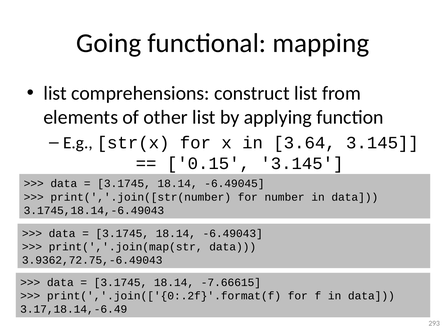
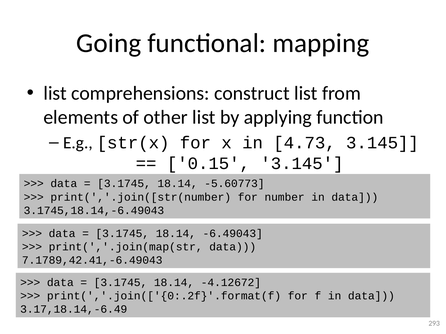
3.64: 3.64 -> 4.73
-6.49045: -6.49045 -> -5.60773
3.9362,72.75,-6.49043: 3.9362,72.75,-6.49043 -> 7.1789,42.41,-6.49043
-7.66615: -7.66615 -> -4.12672
